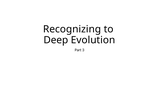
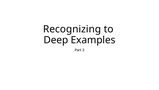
Evolution: Evolution -> Examples
